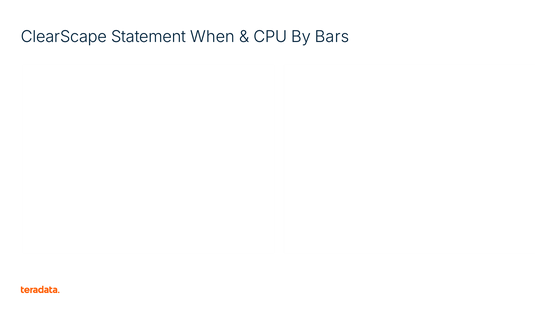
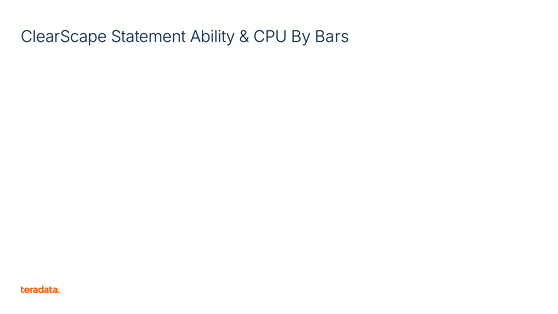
When: When -> Ability
